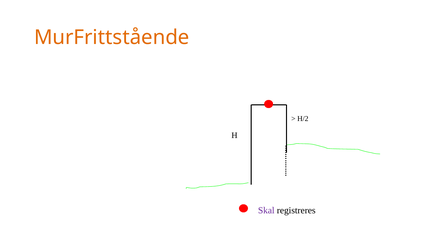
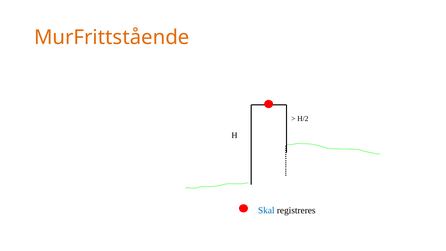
Skal colour: purple -> blue
